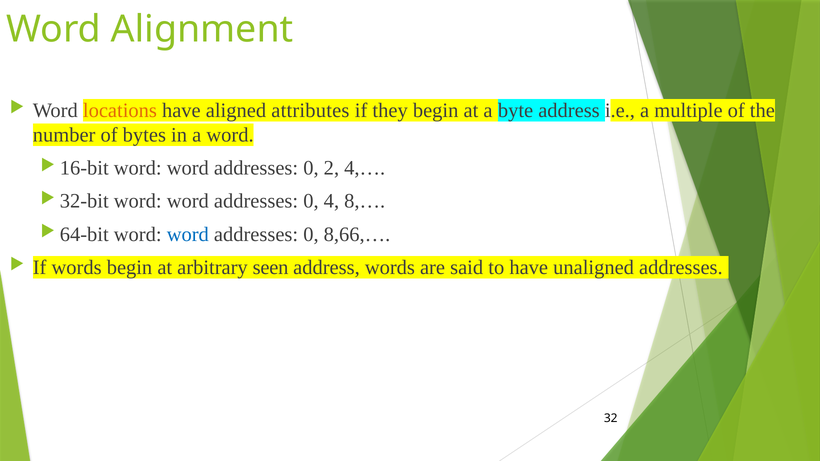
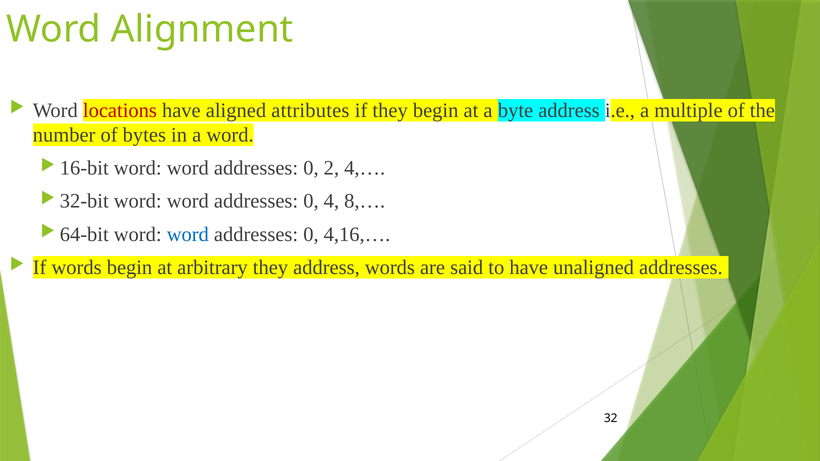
locations colour: orange -> red
8,66,…: 8,66,… -> 4,16,…
arbitrary seen: seen -> they
